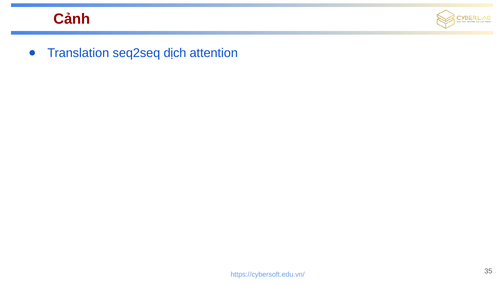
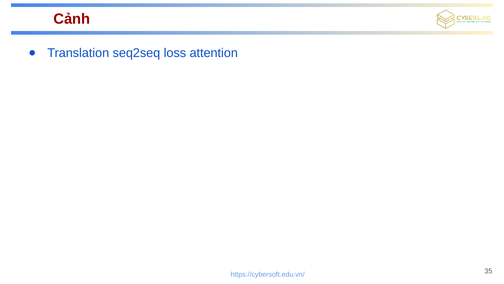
dịch: dịch -> loss
